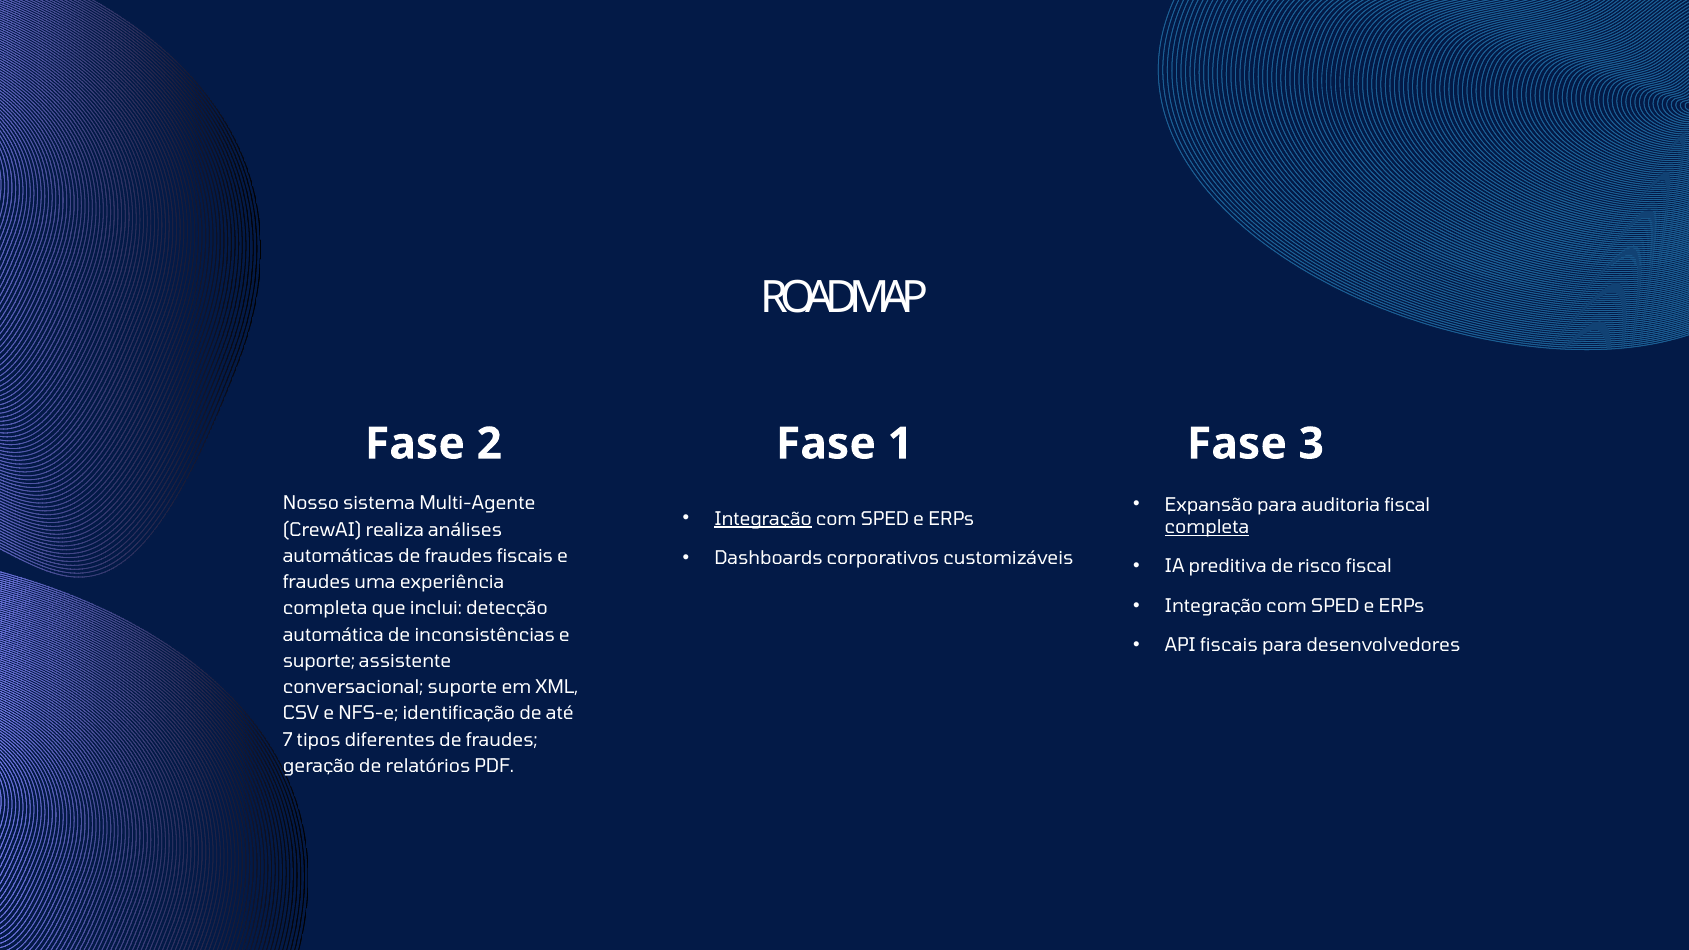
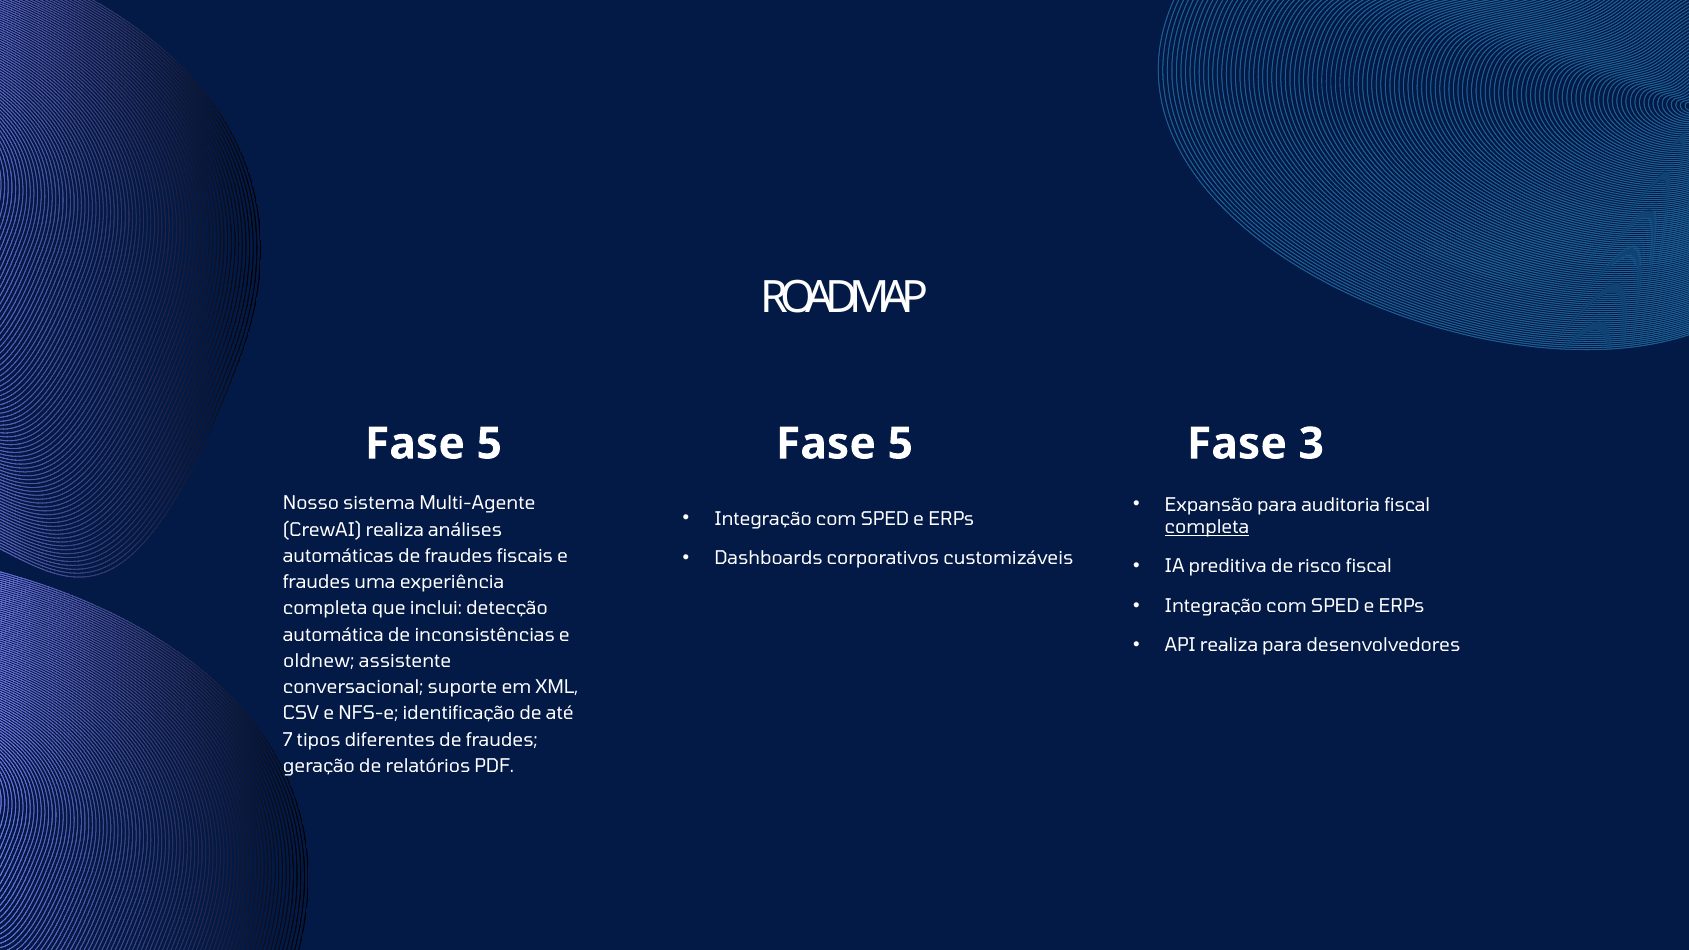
2 at (489, 444): 2 -> 5
1 at (900, 444): 1 -> 5
Integração at (763, 519) underline: present -> none
API fiscais: fiscais -> realiza
suporte at (319, 661): suporte -> oldnew
